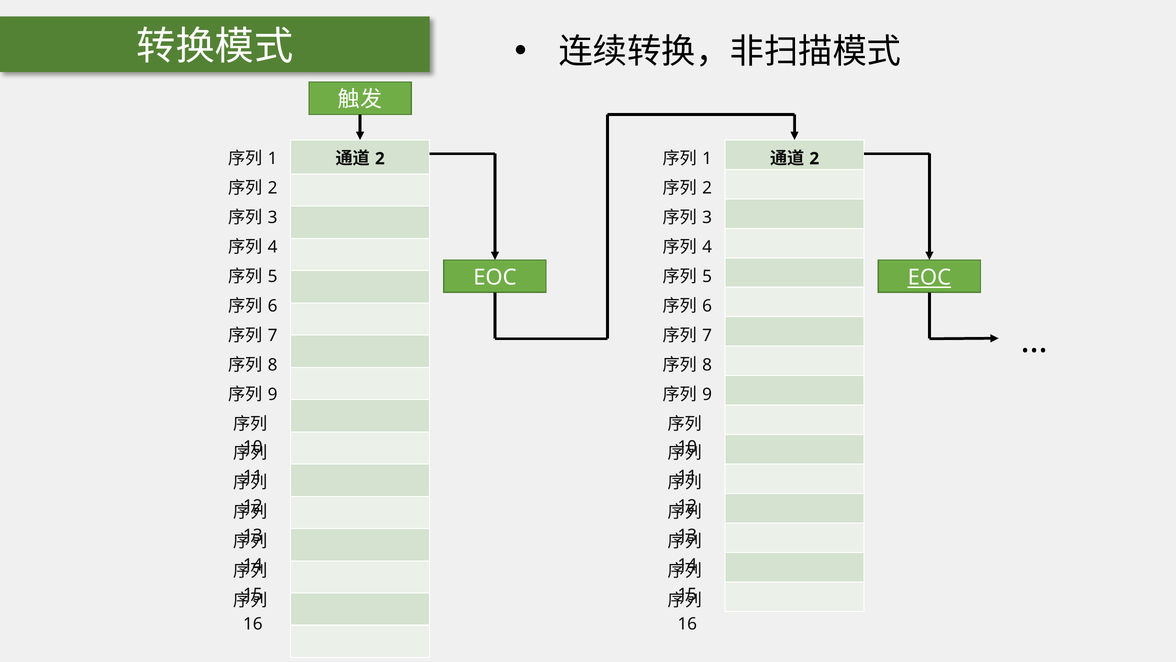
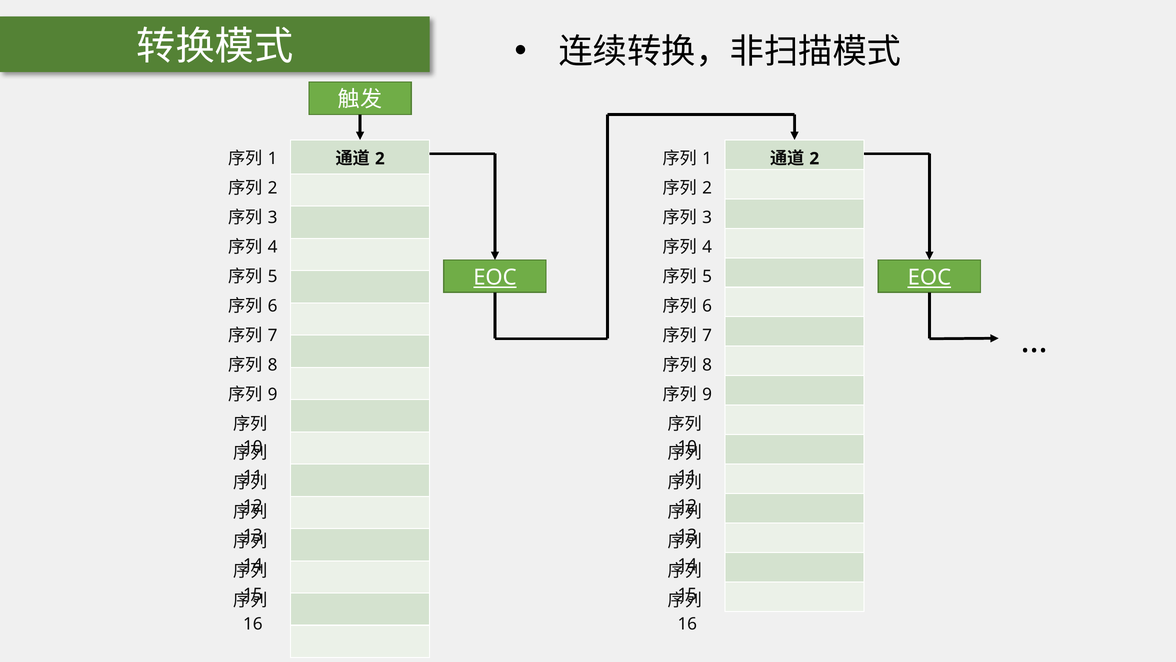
EOC at (495, 277) underline: none -> present
